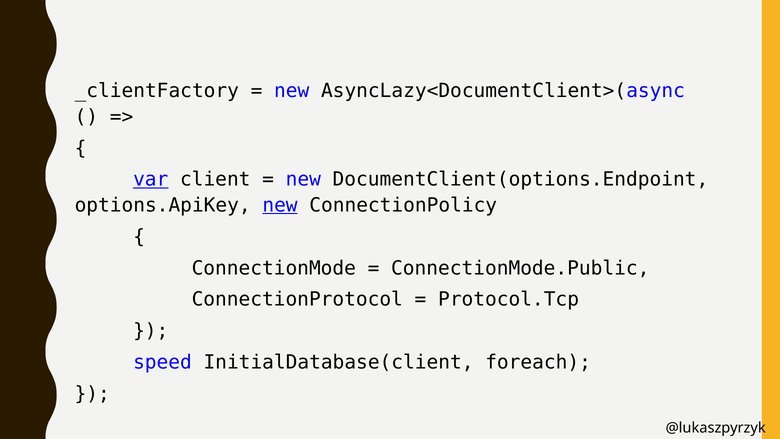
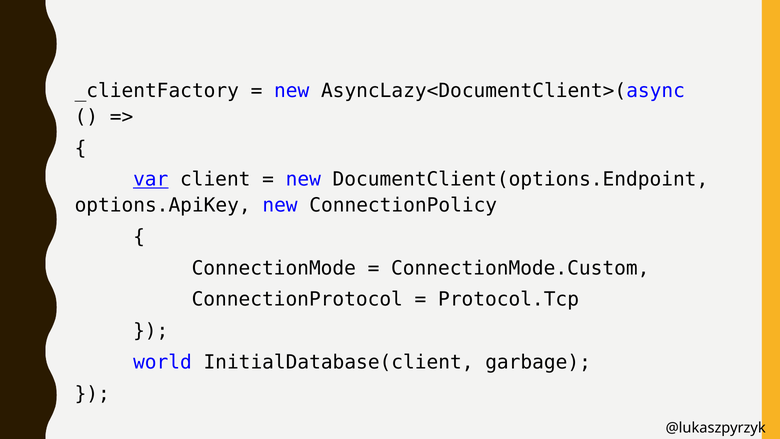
new at (280, 205) underline: present -> none
ConnectionMode.Public: ConnectionMode.Public -> ConnectionMode.Custom
speed: speed -> world
foreach: foreach -> garbage
